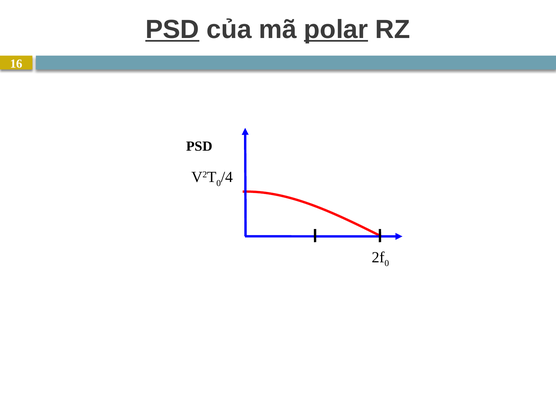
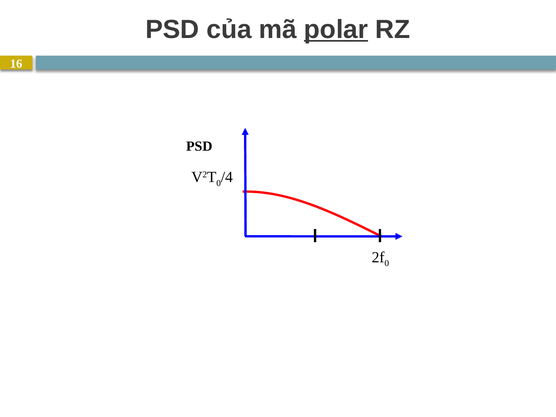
PSD at (172, 30) underline: present -> none
